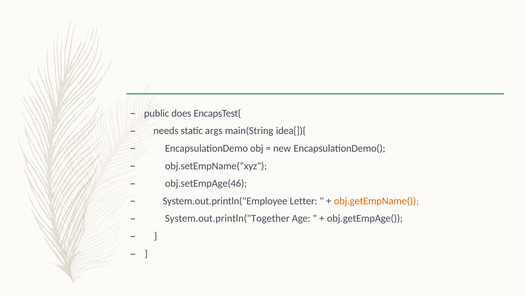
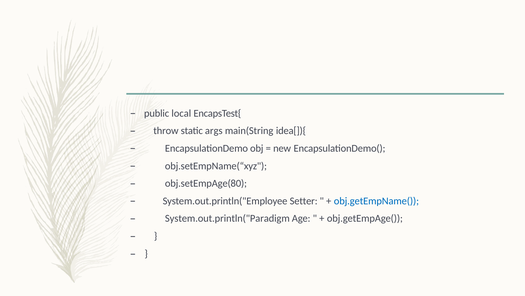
does: does -> local
needs: needs -> throw
obj.setEmpAge(46: obj.setEmpAge(46 -> obj.setEmpAge(80
Letter: Letter -> Setter
obj.getEmpName( colour: orange -> blue
System.out.println("Together: System.out.println("Together -> System.out.println("Paradigm
